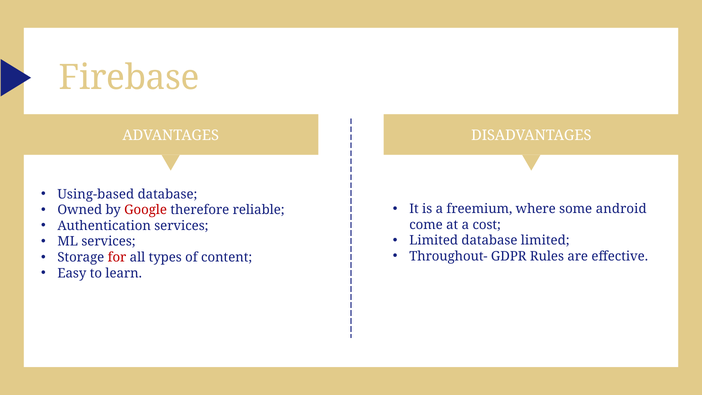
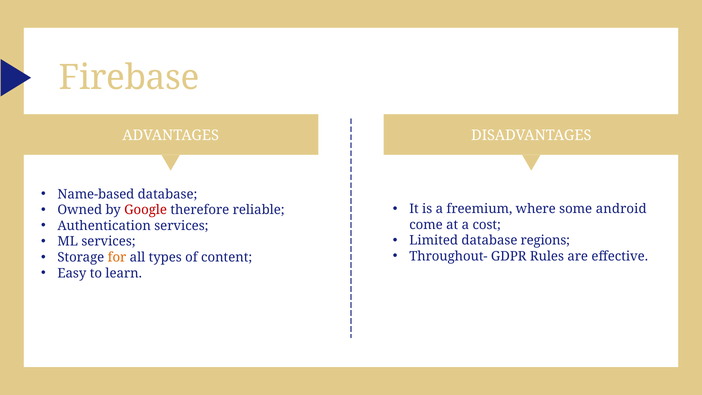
Using-based: Using-based -> Name-based
database limited: limited -> regions
for colour: red -> orange
